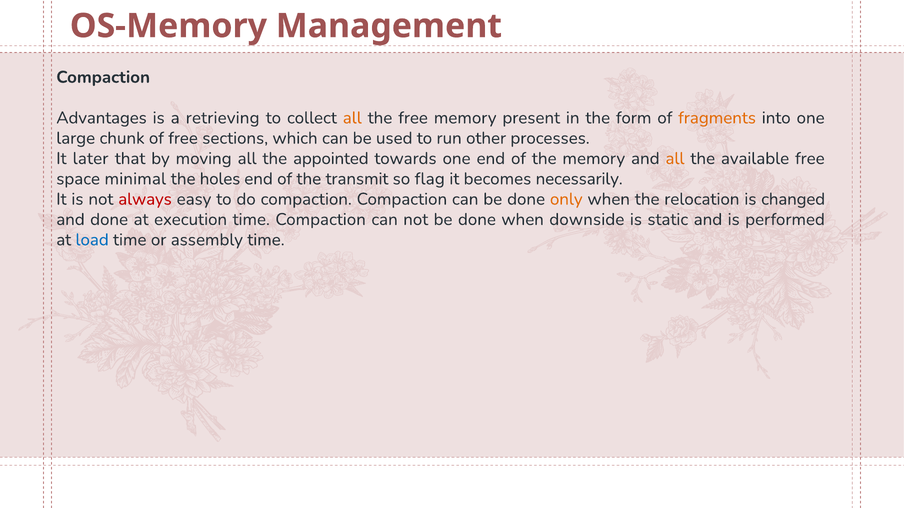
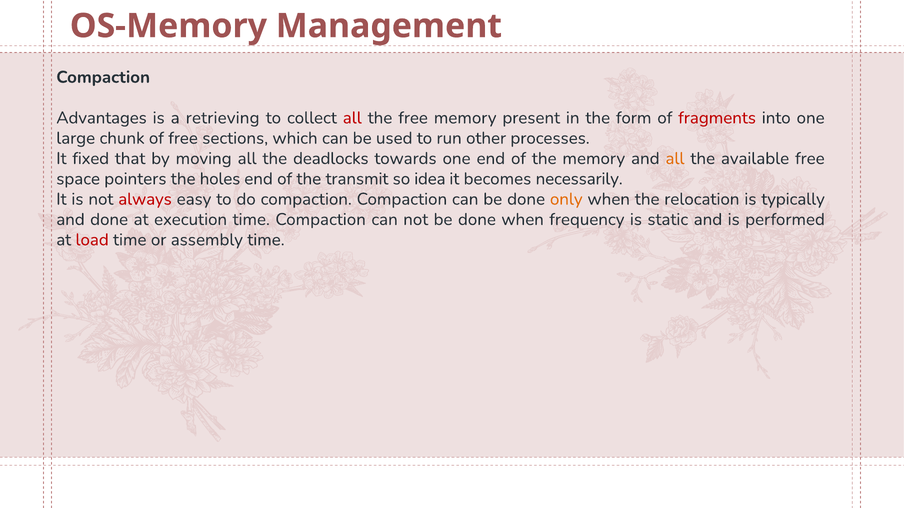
all at (352, 118) colour: orange -> red
fragments colour: orange -> red
later: later -> fixed
appointed: appointed -> deadlocks
minimal: minimal -> pointers
flag: flag -> idea
changed: changed -> typically
downside: downside -> frequency
load colour: blue -> red
